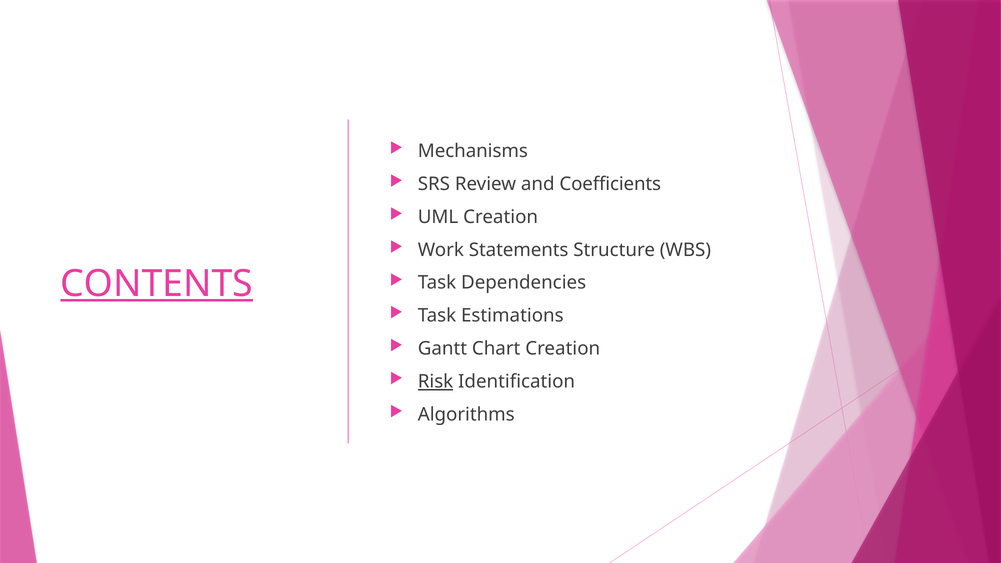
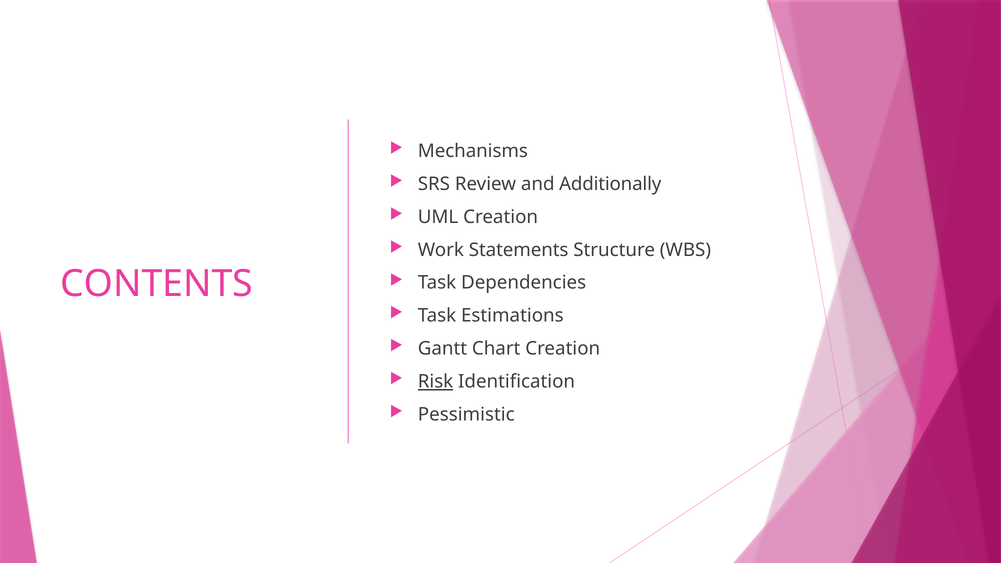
Coefficients: Coefficients -> Additionally
CONTENTS underline: present -> none
Algorithms: Algorithms -> Pessimistic
